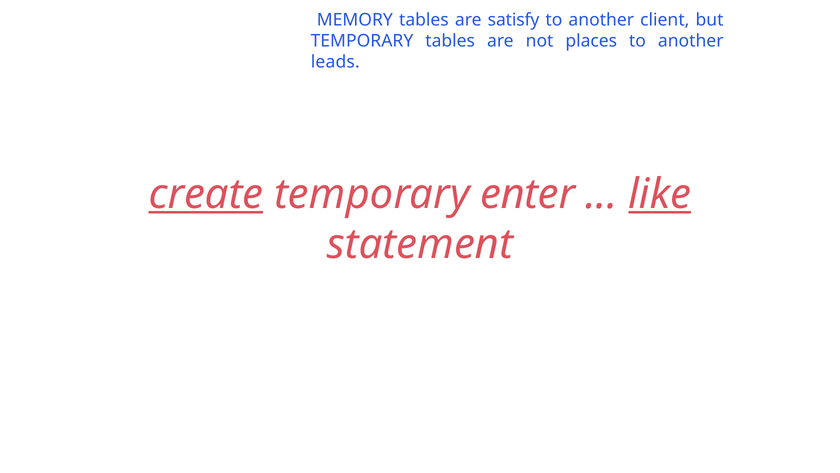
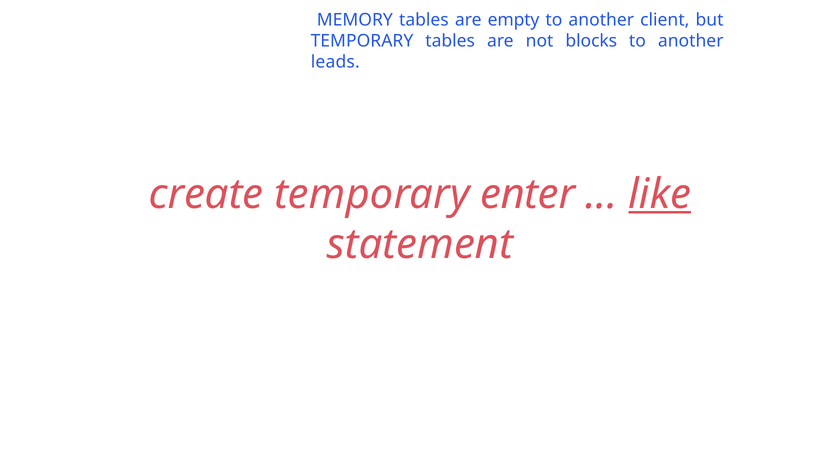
satisfy: satisfy -> empty
places: places -> blocks
create underline: present -> none
